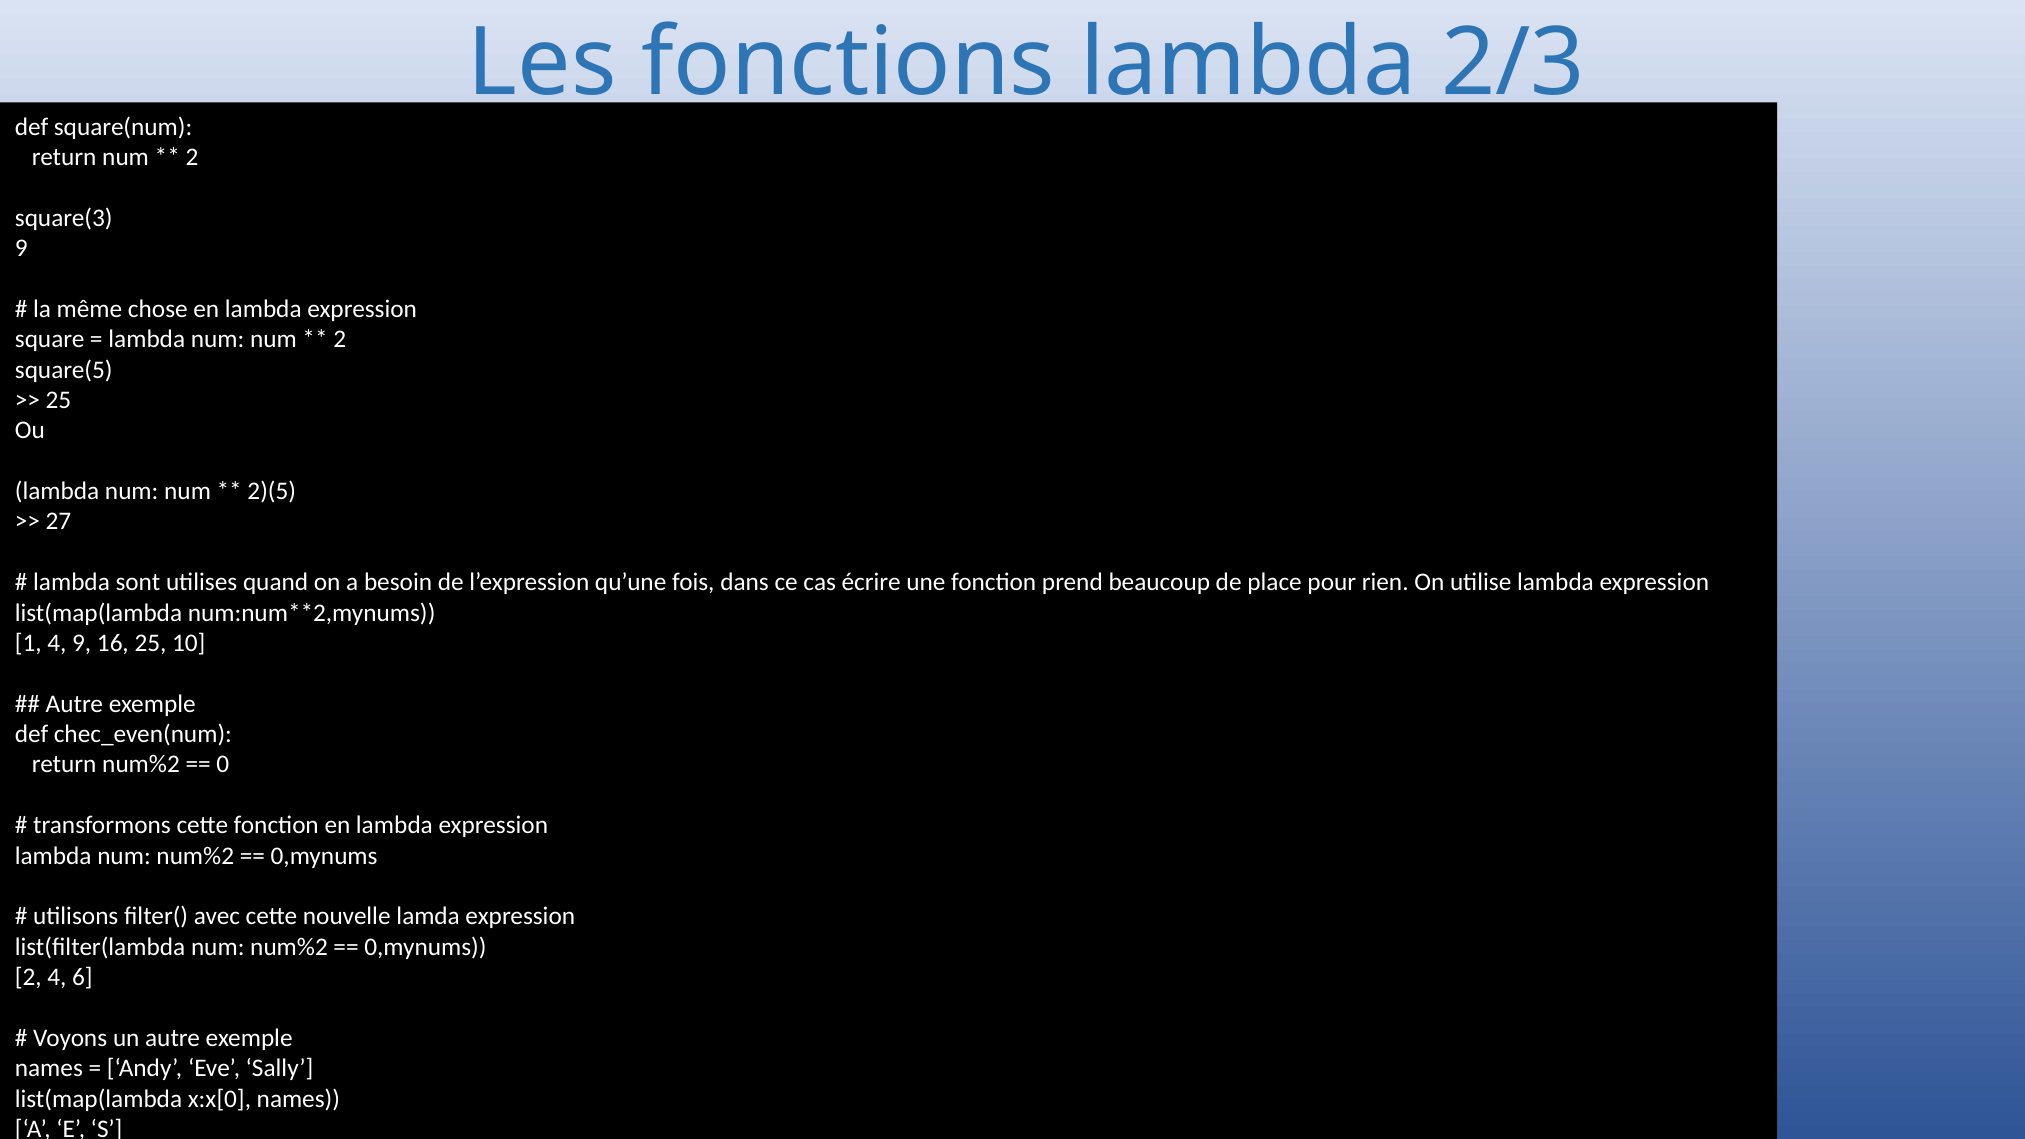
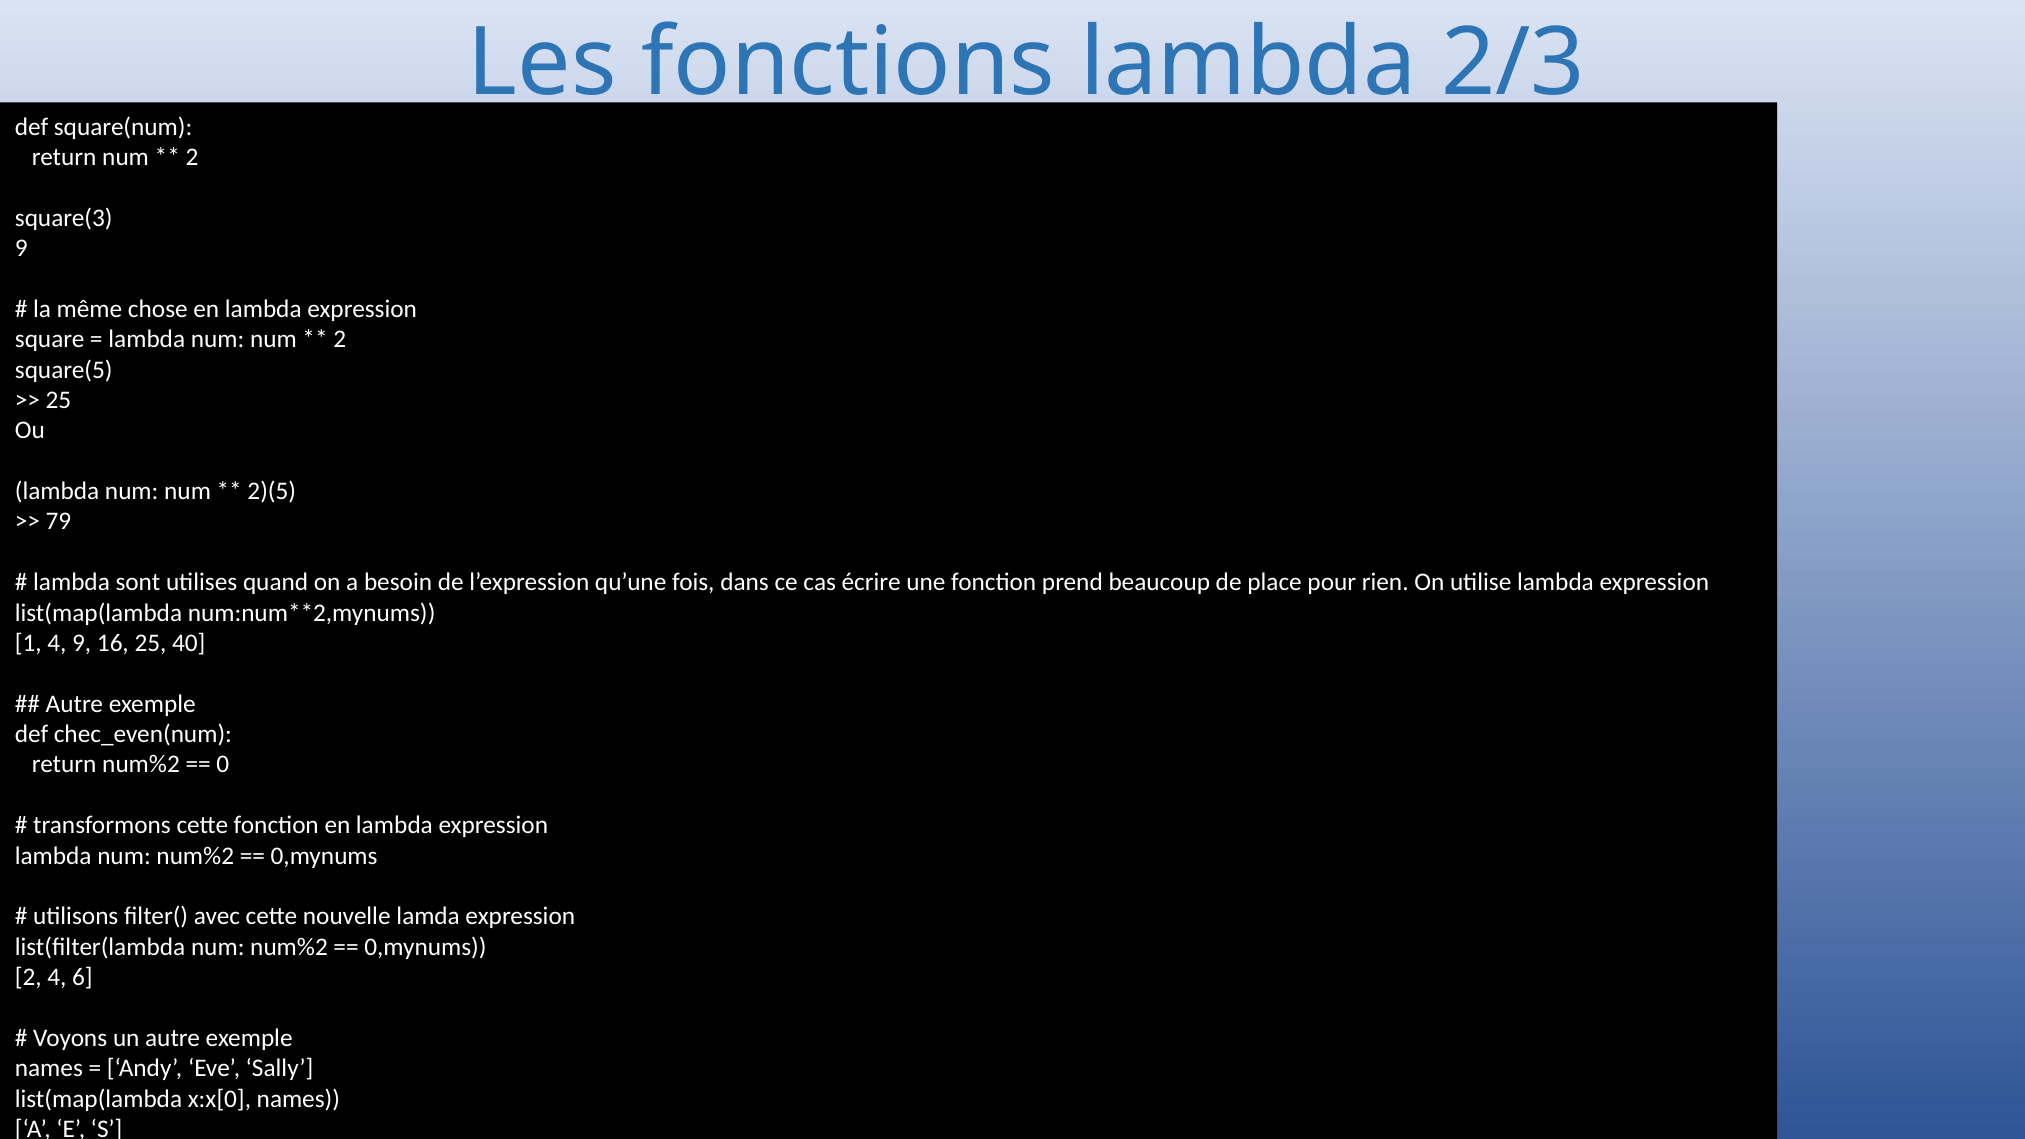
27: 27 -> 79
10: 10 -> 40
